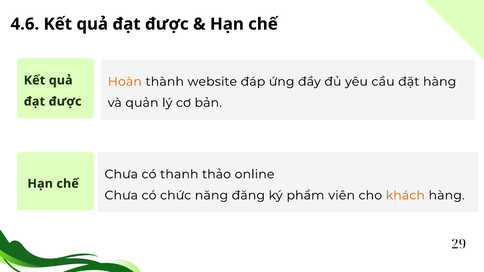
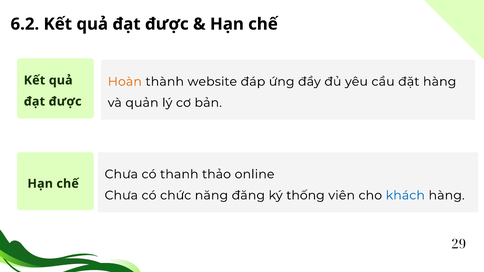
4.6: 4.6 -> 6.2
phẩm: phẩm -> thống
khách colour: orange -> blue
